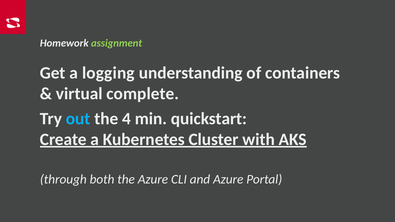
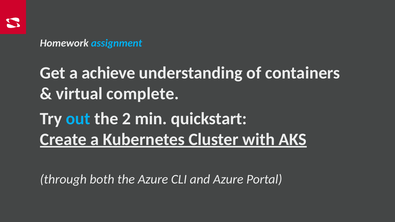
assignment colour: light green -> light blue
logging: logging -> achieve
4: 4 -> 2
